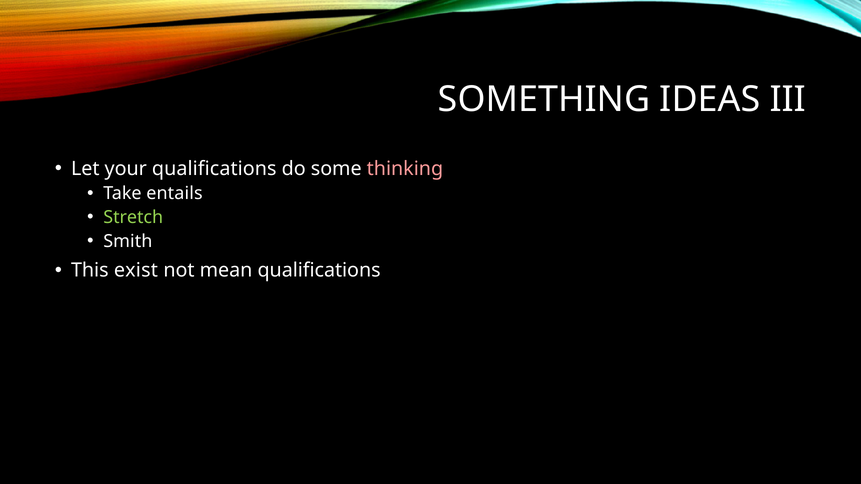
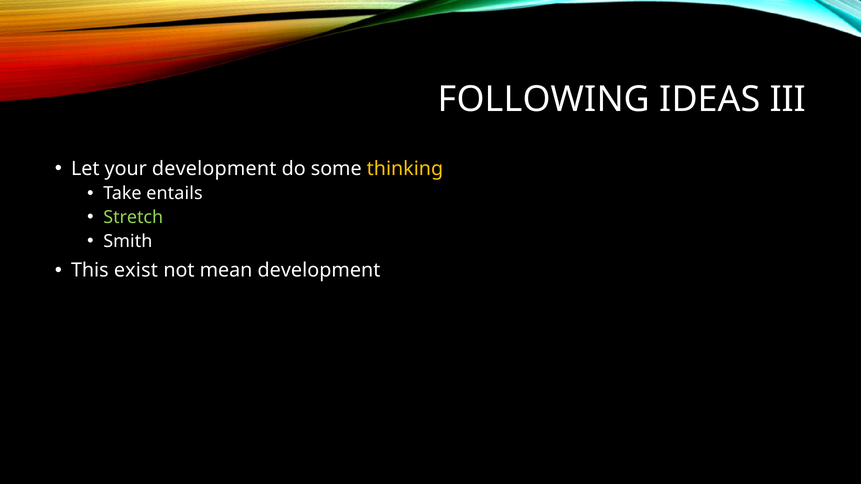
SOMETHING: SOMETHING -> FOLLOWING
your qualifications: qualifications -> development
thinking colour: pink -> yellow
mean qualifications: qualifications -> development
